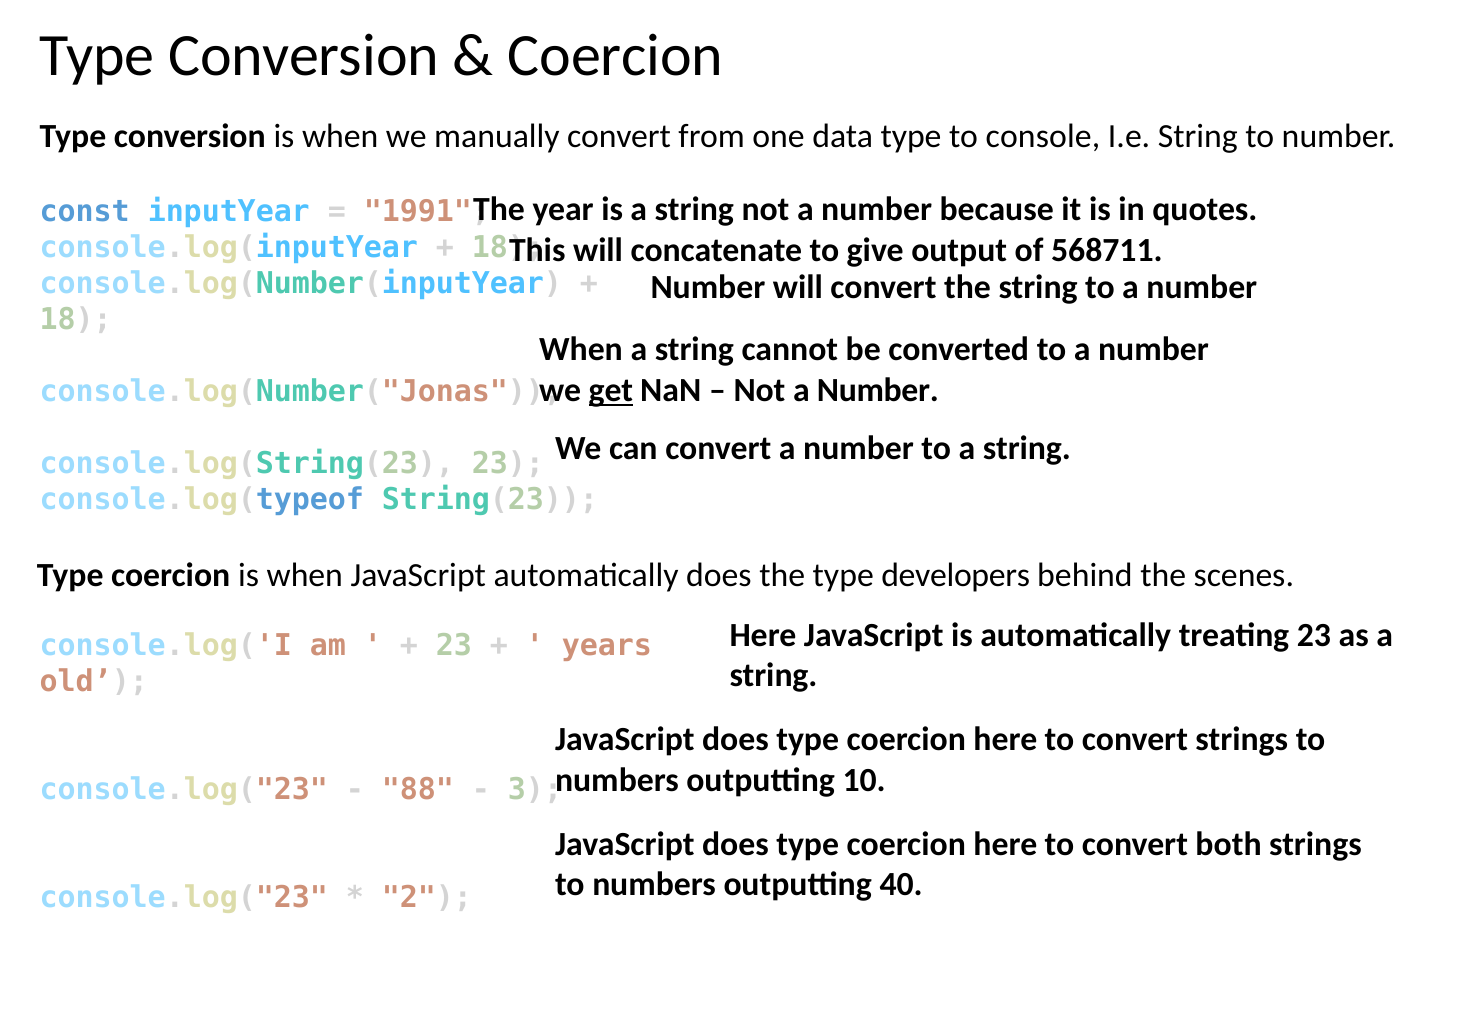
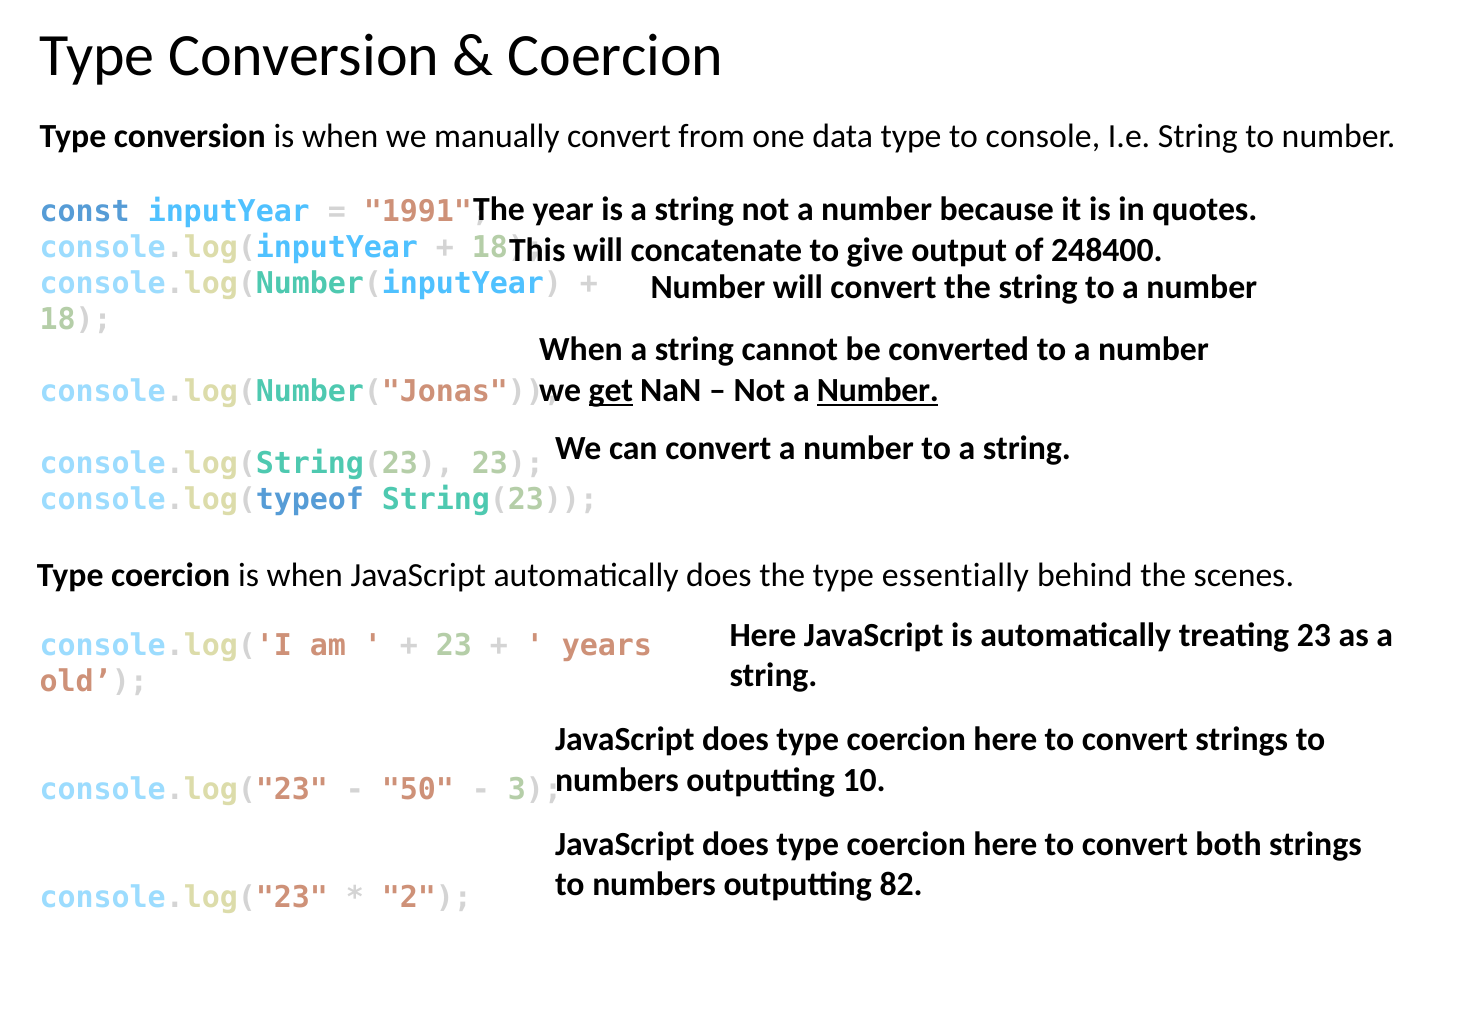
568711: 568711 -> 248400
Number at (878, 390) underline: none -> present
developers: developers -> essentially
88: 88 -> 50
40: 40 -> 82
